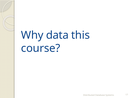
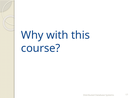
data: data -> with
